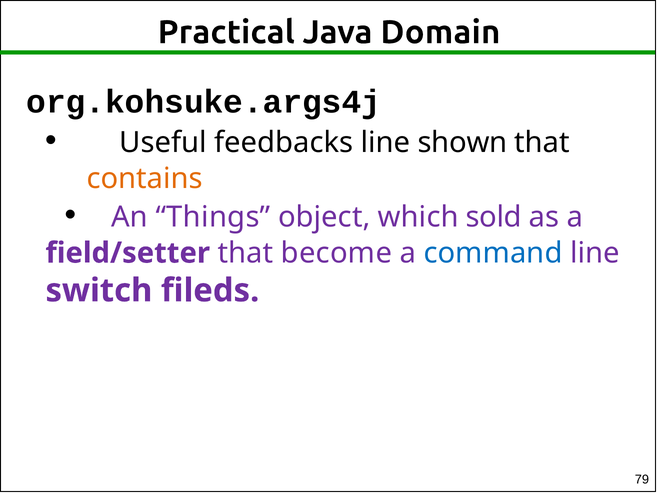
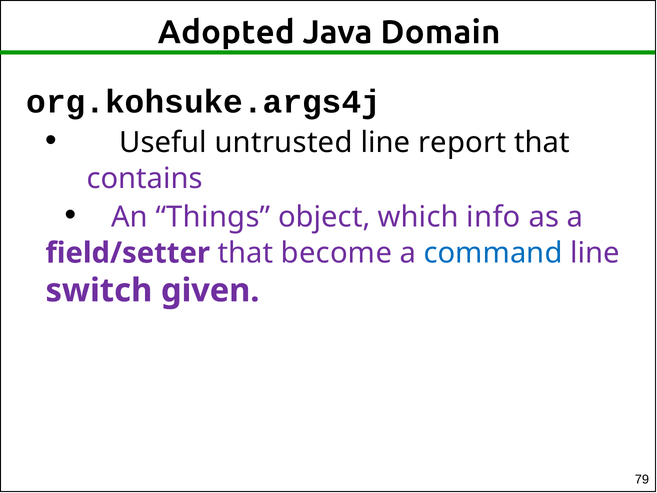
Practical: Practical -> Adopted
feedbacks: feedbacks -> untrusted
shown: shown -> report
contains colour: orange -> purple
sold: sold -> info
fileds: fileds -> given
